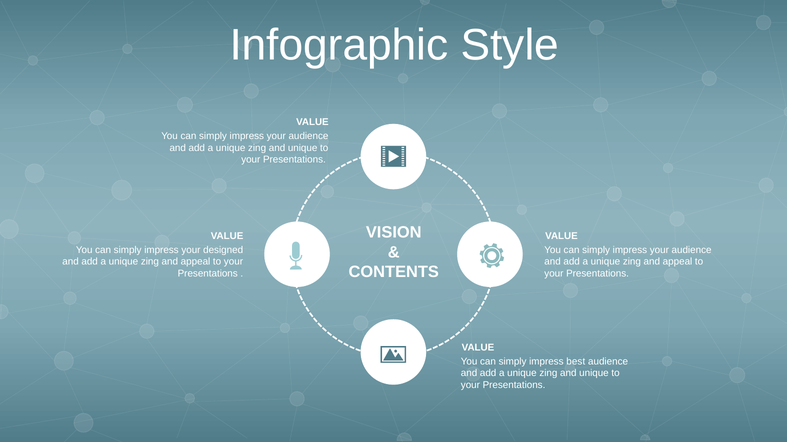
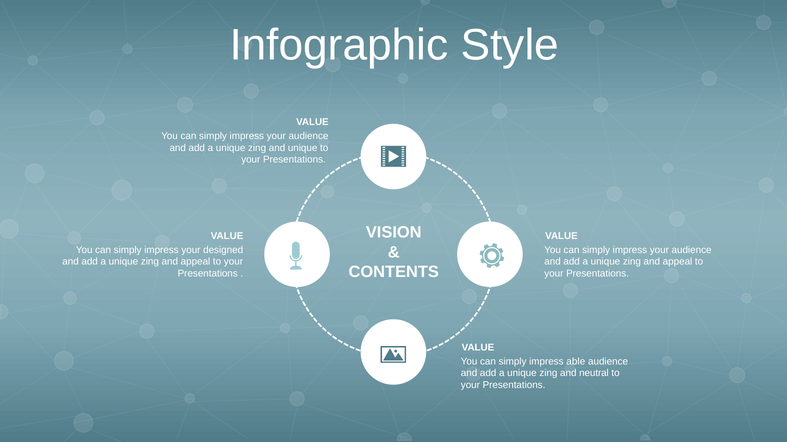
best: best -> able
unique at (594, 374): unique -> neutral
